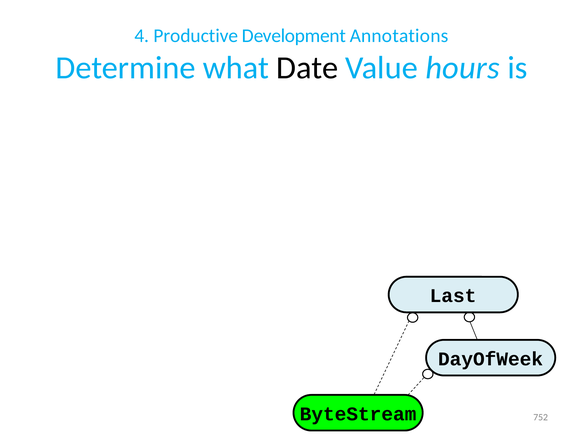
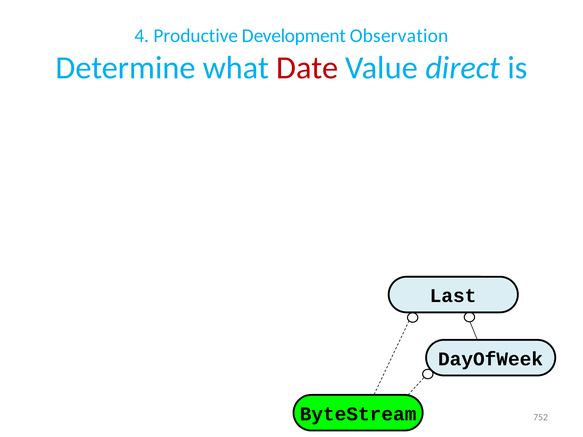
Annotations: Annotations -> Observation
Date colour: black -> red
hours: hours -> direct
